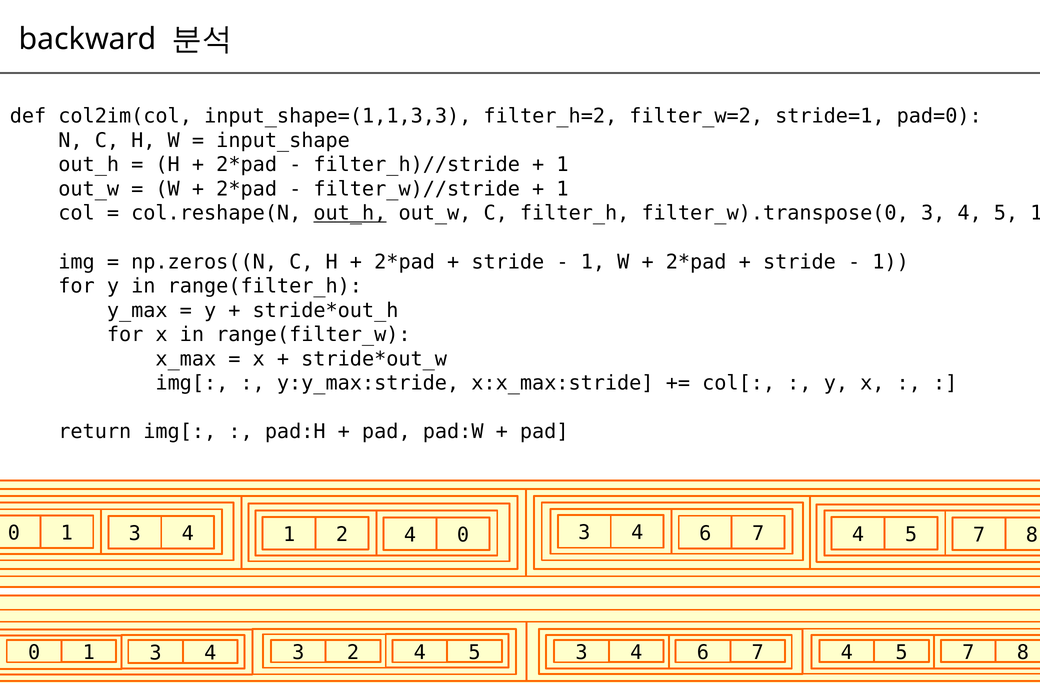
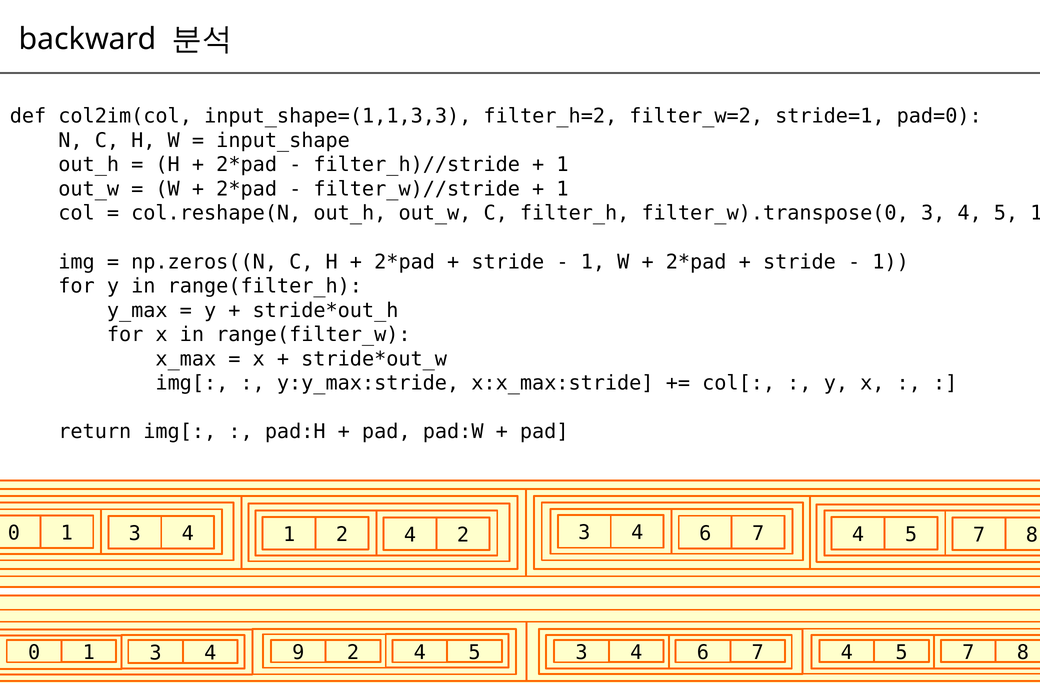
out_h at (350, 213) underline: present -> none
4 0: 0 -> 2
4 3: 3 -> 9
